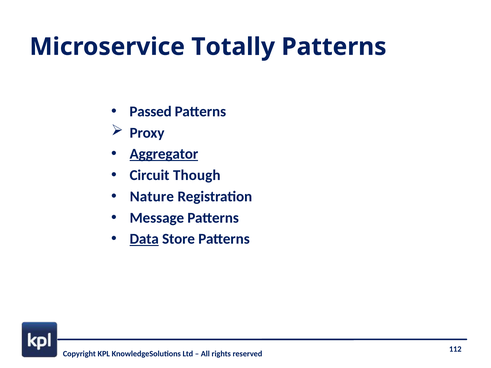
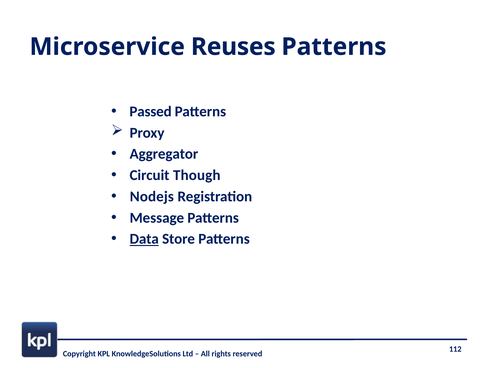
Totally: Totally -> Reuses
Aggregator underline: present -> none
Nature: Nature -> Nodejs
